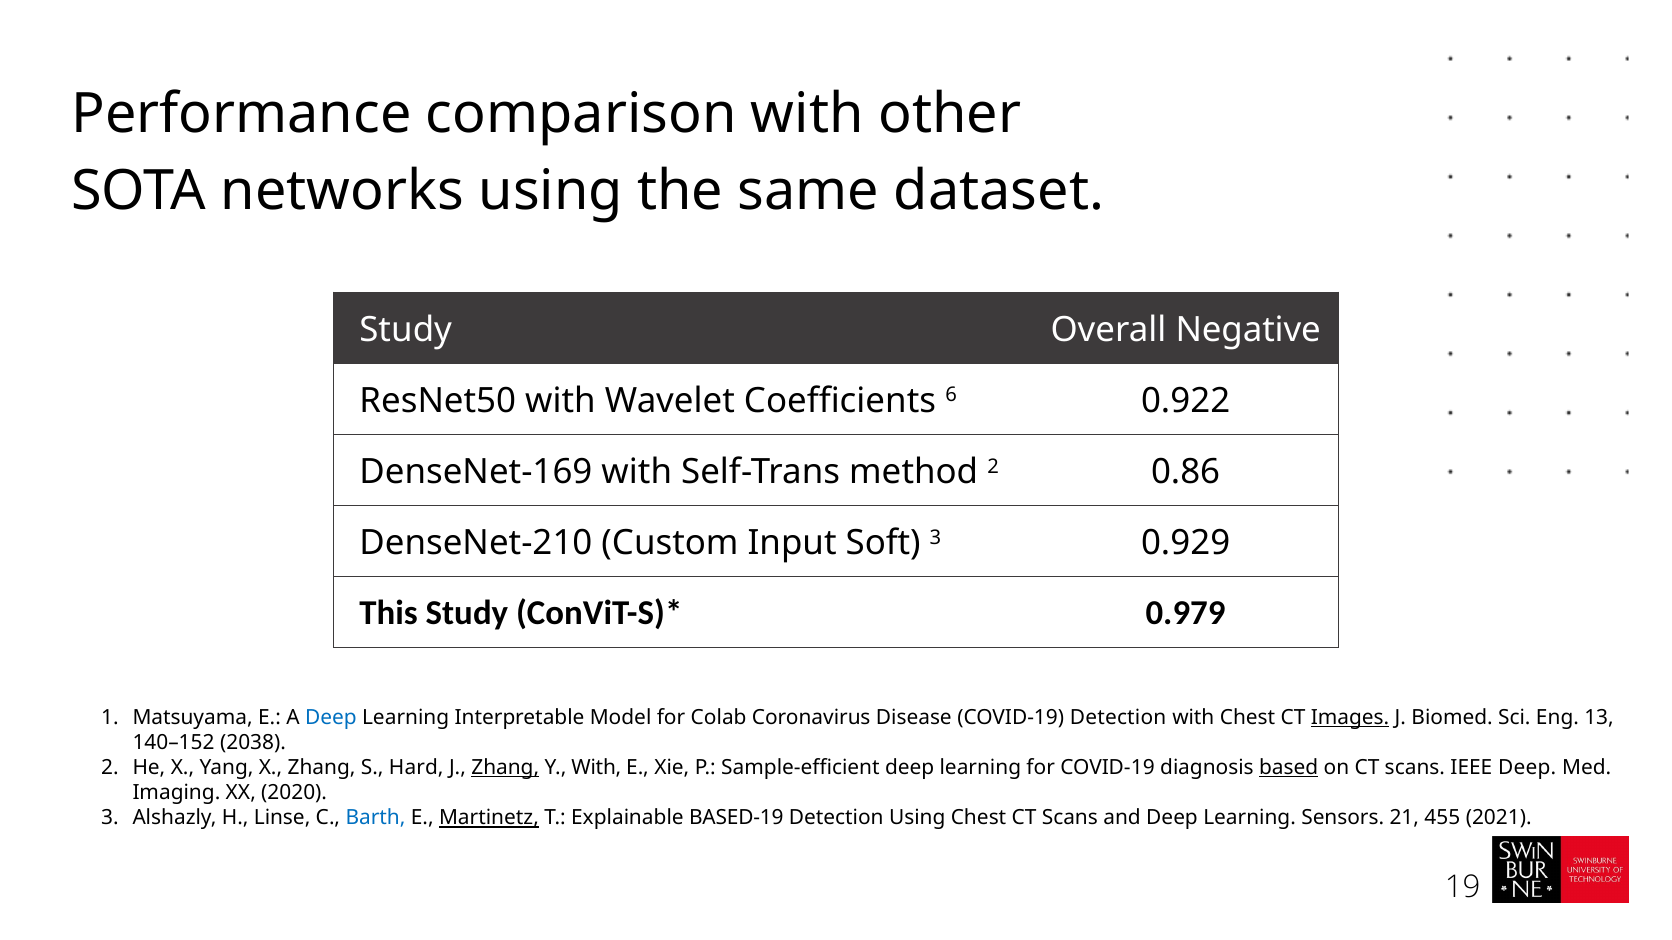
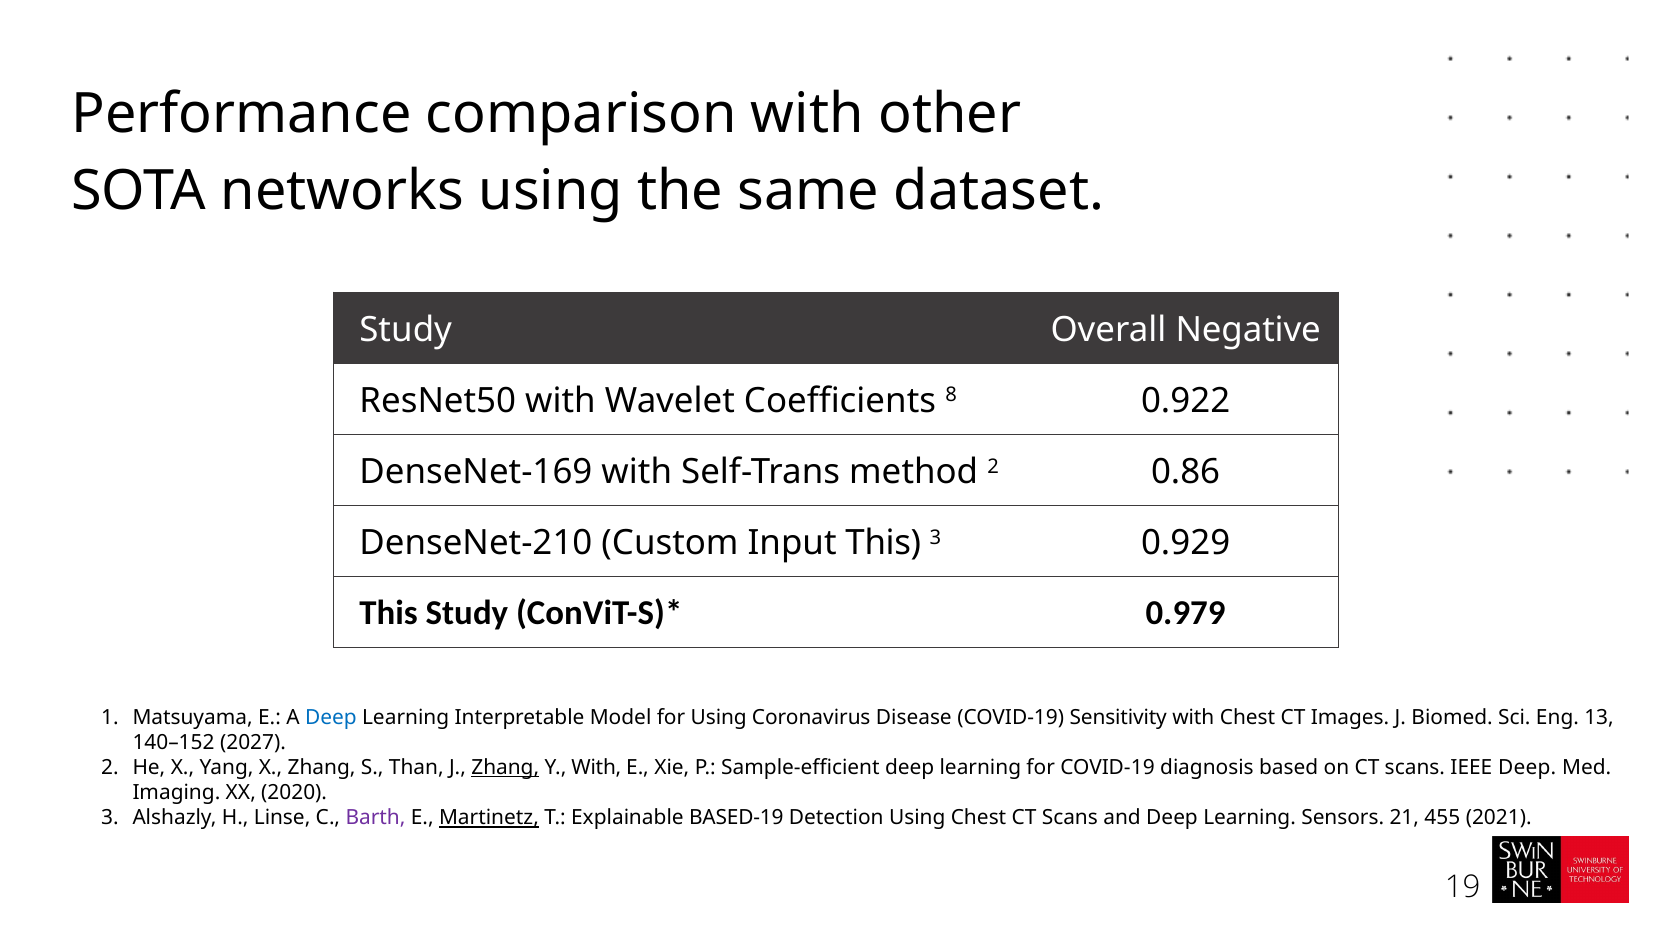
6: 6 -> 8
Input Soft: Soft -> This
for Colab: Colab -> Using
COVID-19 Detection: Detection -> Sensitivity
Images underline: present -> none
2038: 2038 -> 2027
Hard: Hard -> Than
based underline: present -> none
Barth colour: blue -> purple
